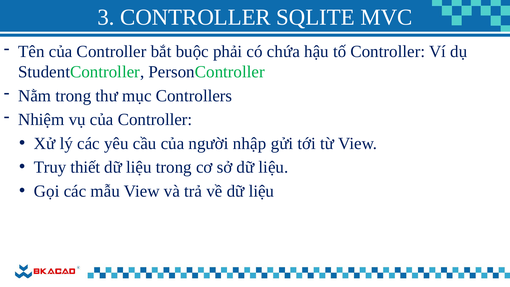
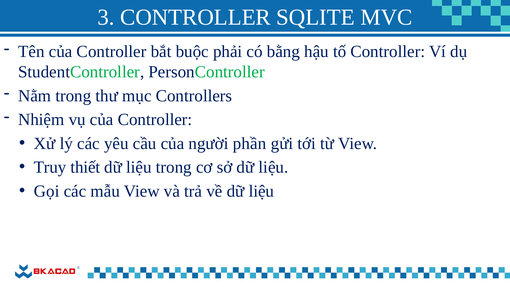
chứa: chứa -> bằng
nhập: nhập -> phần
